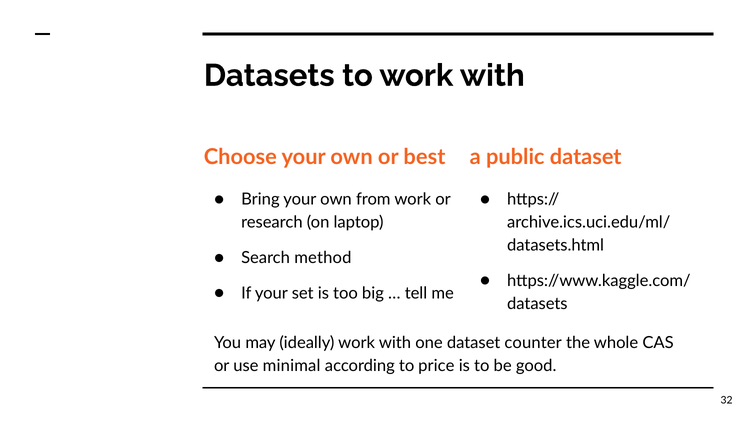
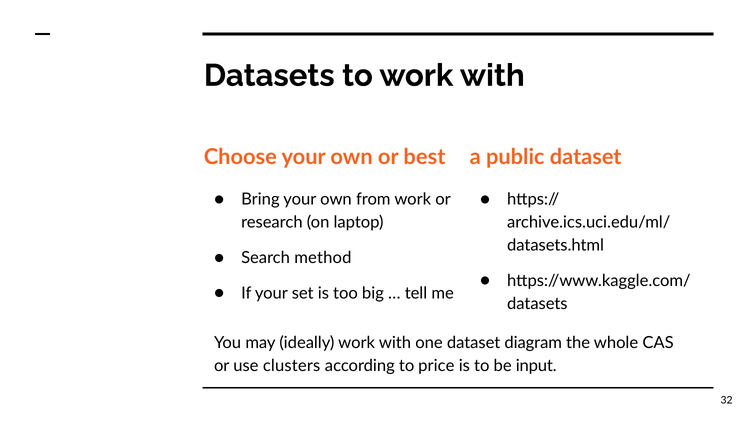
counter: counter -> diagram
minimal: minimal -> clusters
good: good -> input
